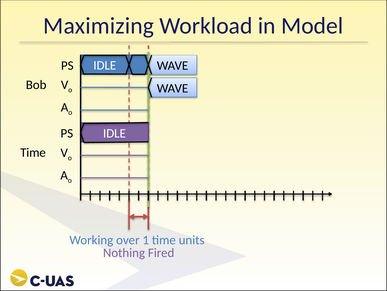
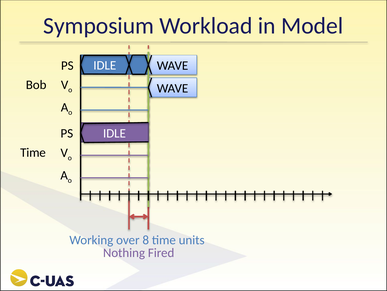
Maximizing: Maximizing -> Symposium
1: 1 -> 8
